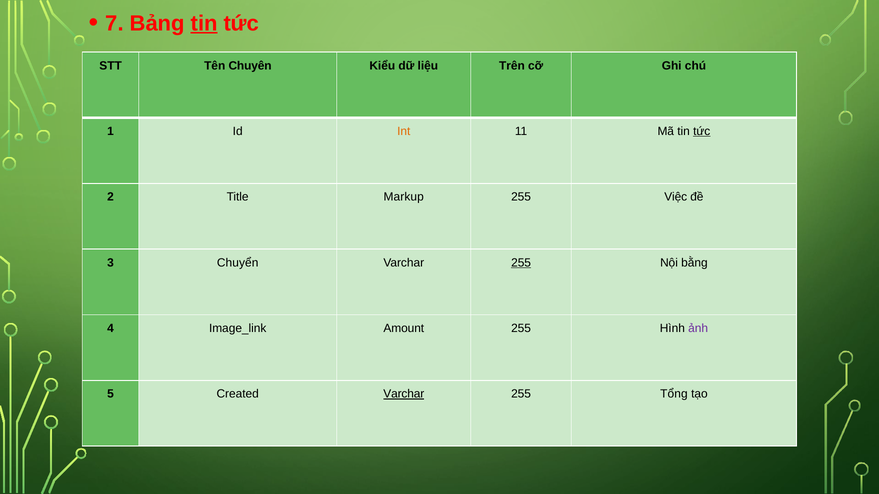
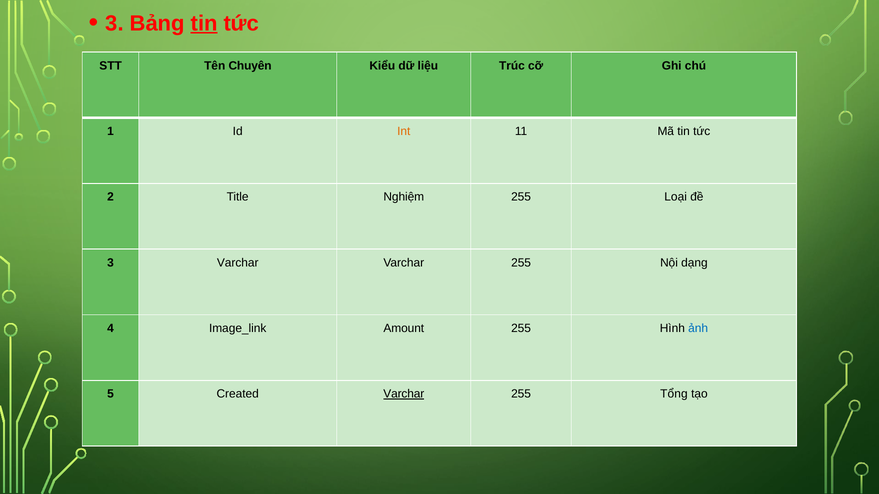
7 at (115, 23): 7 -> 3
Trên: Trên -> Trúc
tức at (702, 131) underline: present -> none
Markup: Markup -> Nghiệm
Việc: Việc -> Loại
3 Chuyển: Chuyển -> Varchar
255 at (521, 263) underline: present -> none
bằng: bằng -> dạng
ảnh colour: purple -> blue
